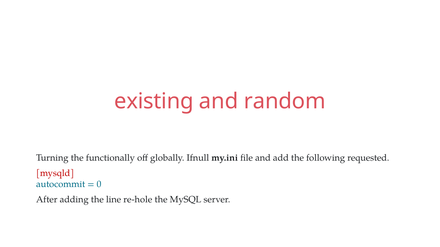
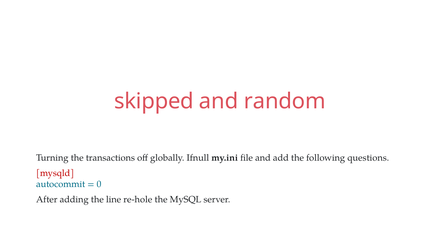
existing: existing -> skipped
functionally: functionally -> transactions
requested: requested -> questions
